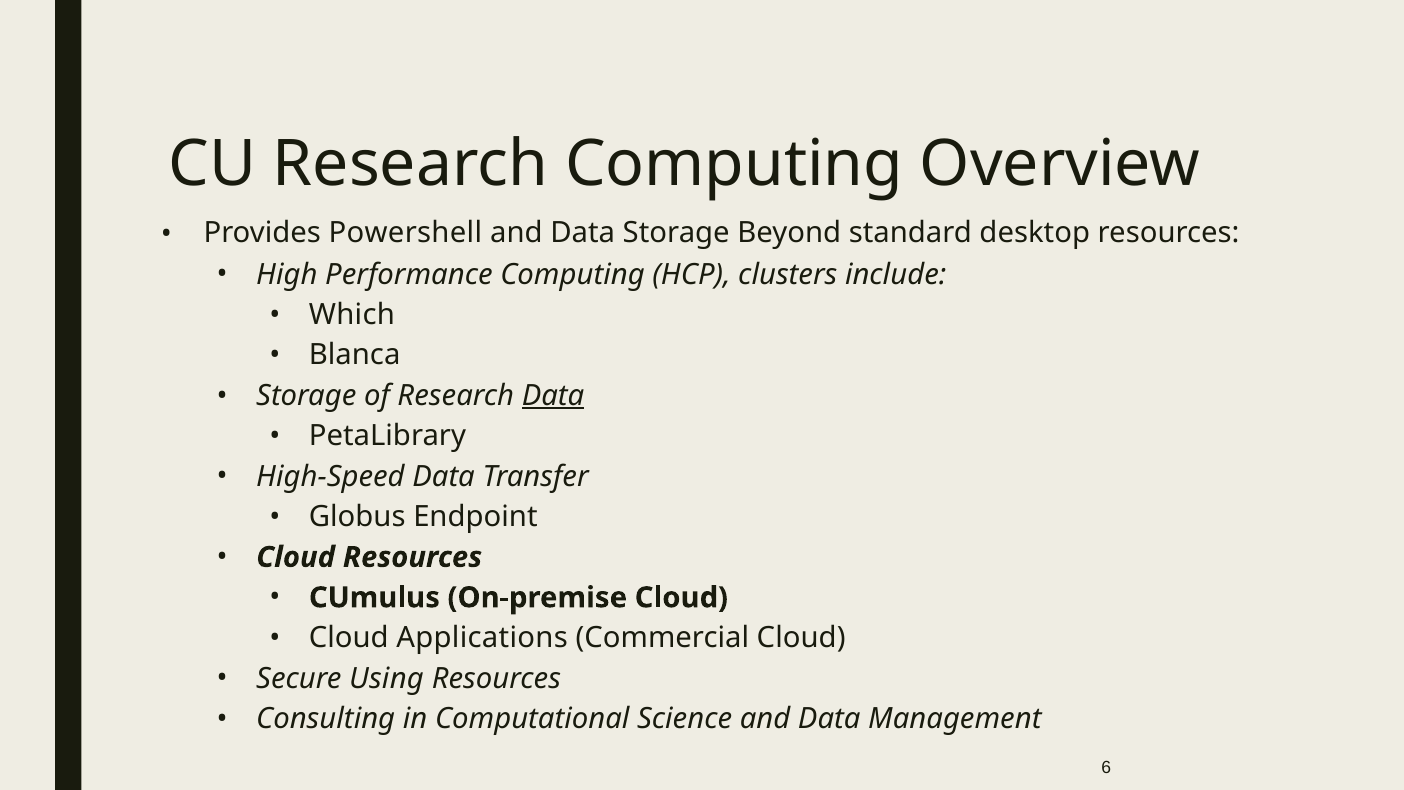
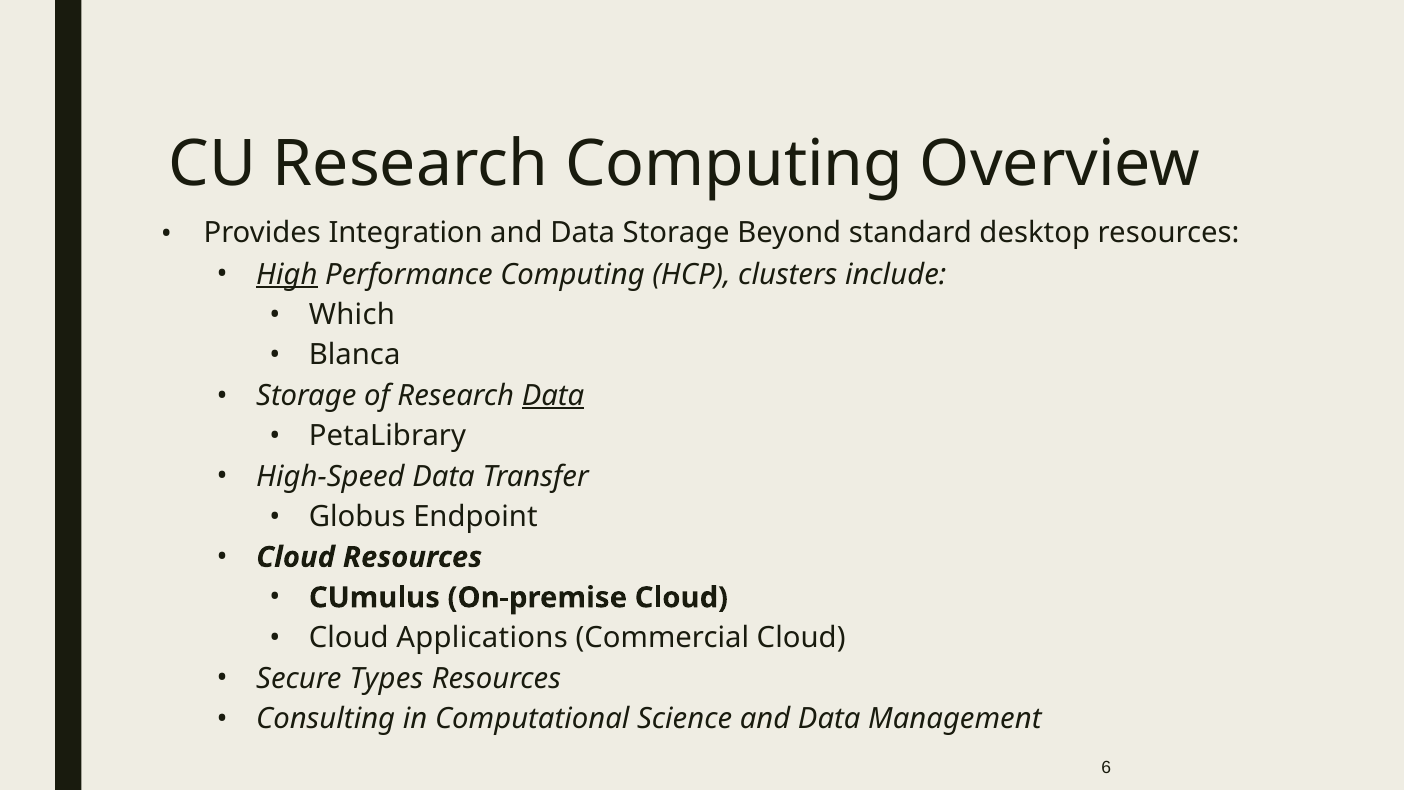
Powershell: Powershell -> Integration
High underline: none -> present
Using: Using -> Types
